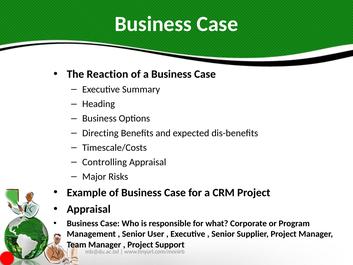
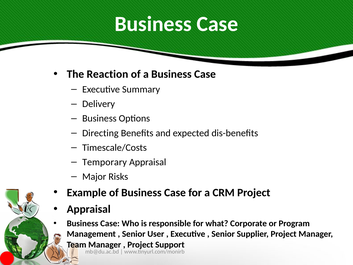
Heading: Heading -> Delivery
Controlling: Controlling -> Temporary
